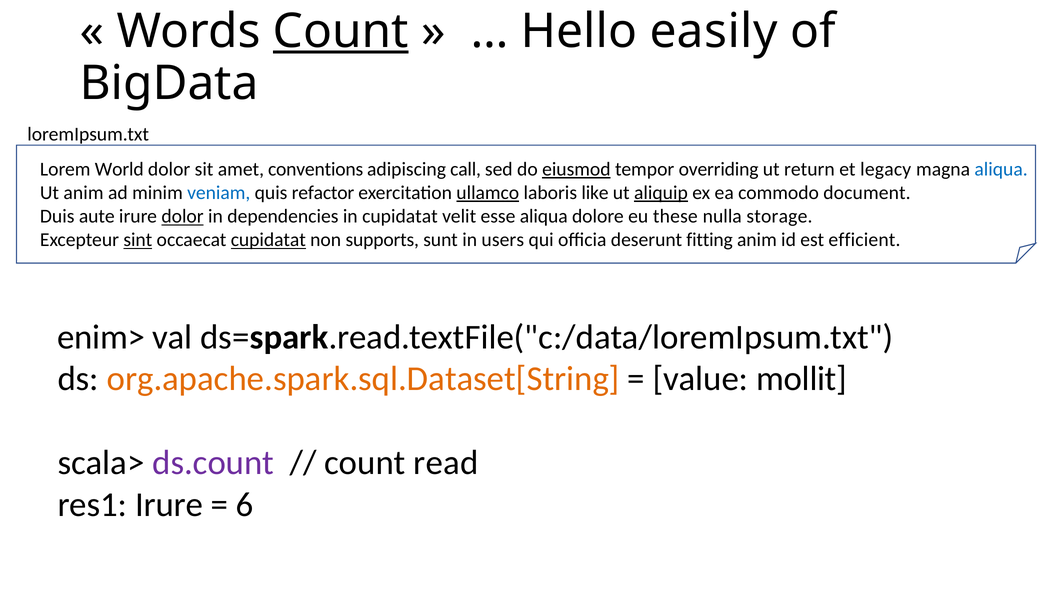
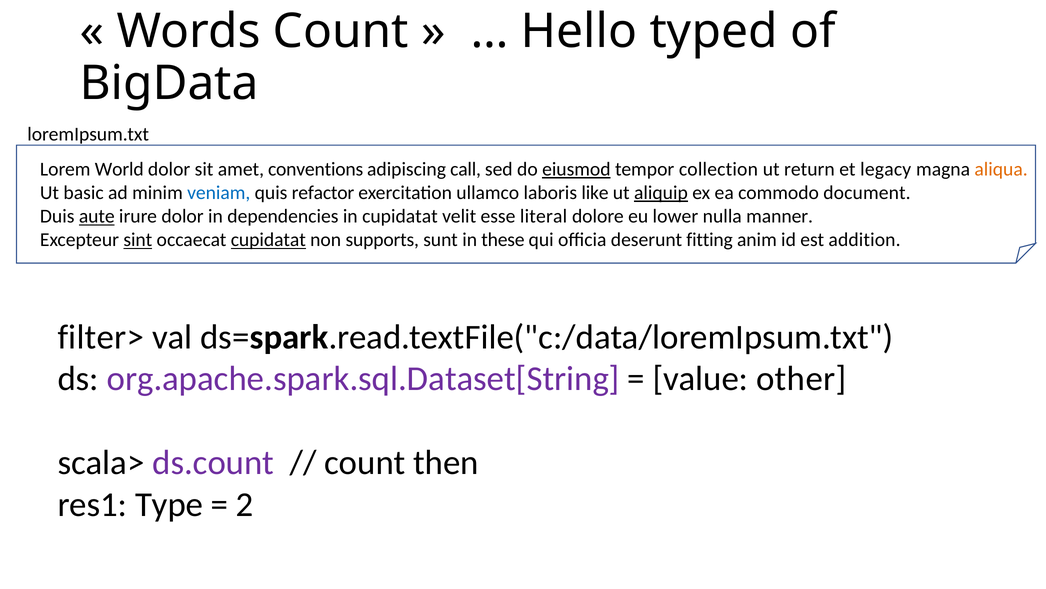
Count at (341, 31) underline: present -> none
easily: easily -> typed
overriding: overriding -> collection
aliqua at (1001, 169) colour: blue -> orange
Ut anim: anim -> basic
ullamco underline: present -> none
aute underline: none -> present
dolor at (183, 216) underline: present -> none
esse aliqua: aliqua -> literal
these: these -> lower
storage: storage -> manner
users: users -> these
efficient: efficient -> addition
enim>: enim> -> filter>
org.apache.spark.sql.Dataset[String colour: orange -> purple
mollit: mollit -> other
read: read -> then
res1 Irure: Irure -> Type
6: 6 -> 2
